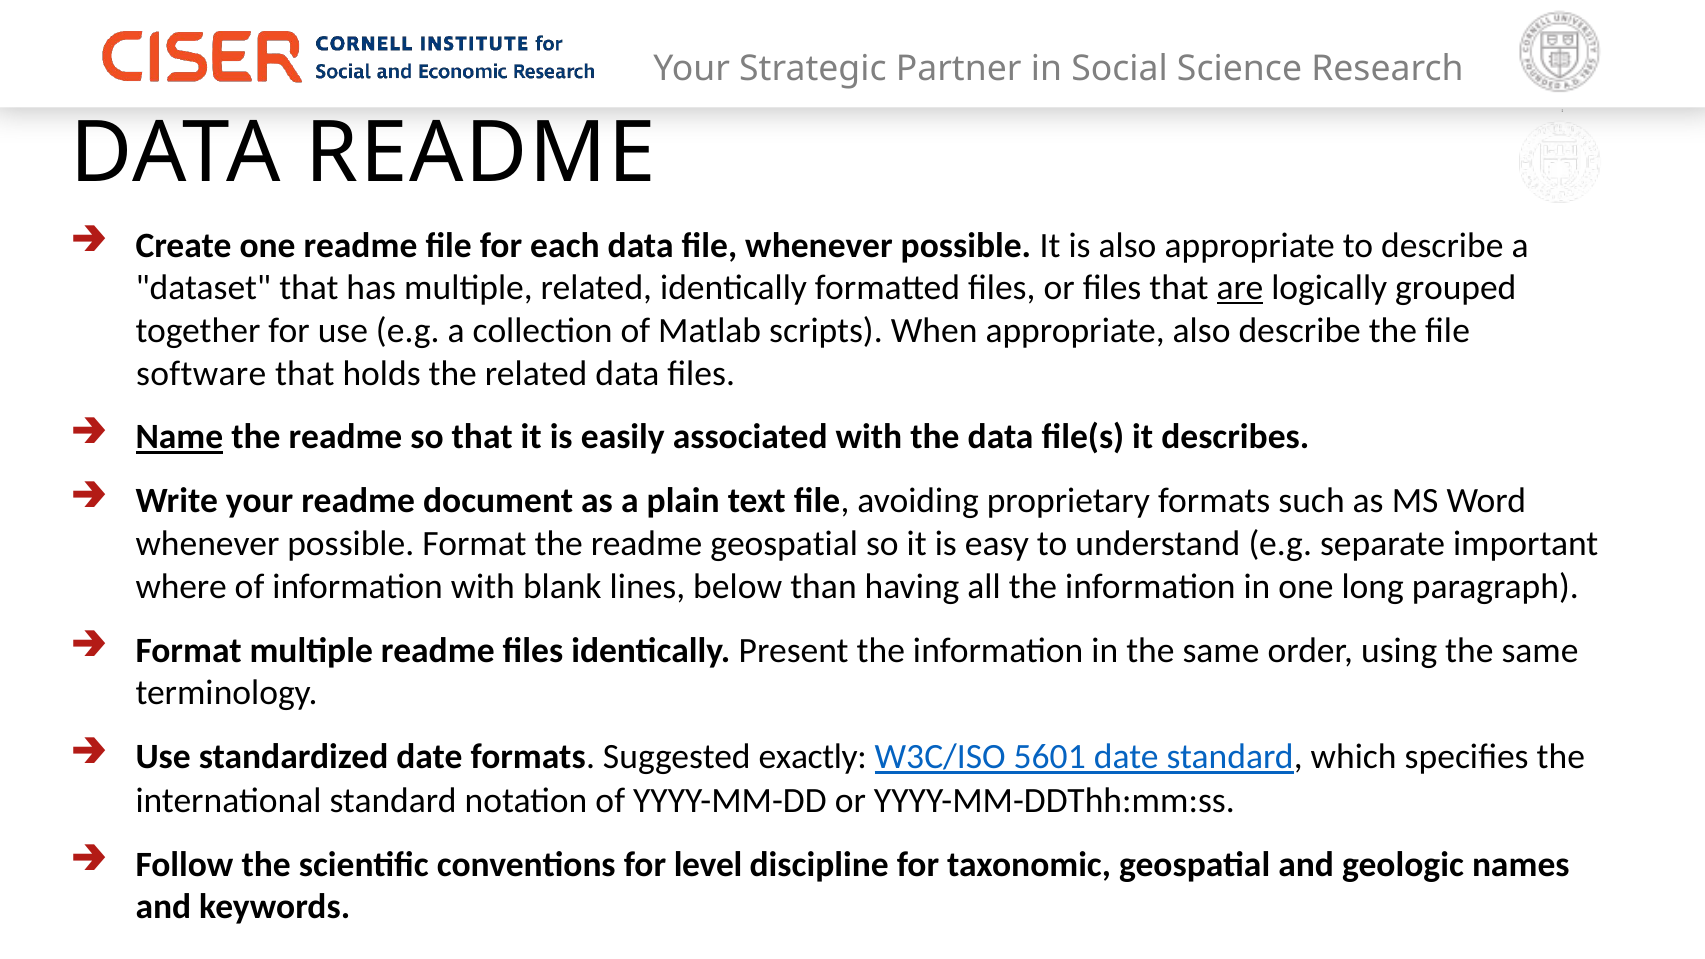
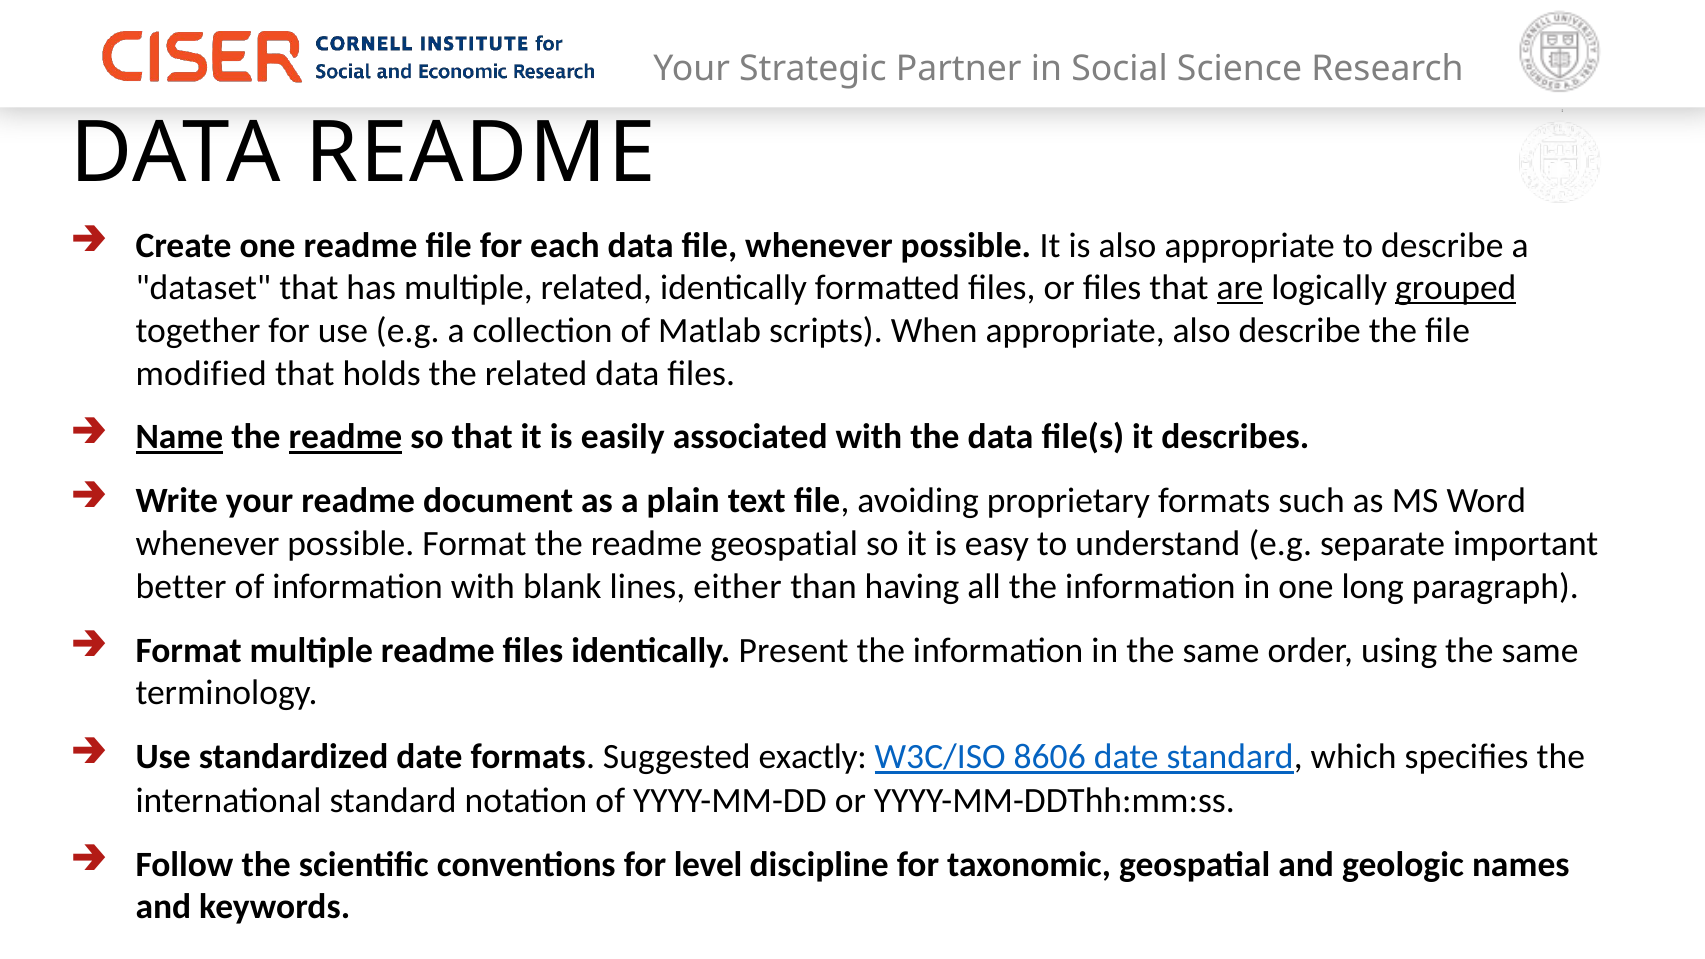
grouped underline: none -> present
software: software -> modified
readme at (345, 437) underline: none -> present
where: where -> better
below: below -> either
5601: 5601 -> 8606
